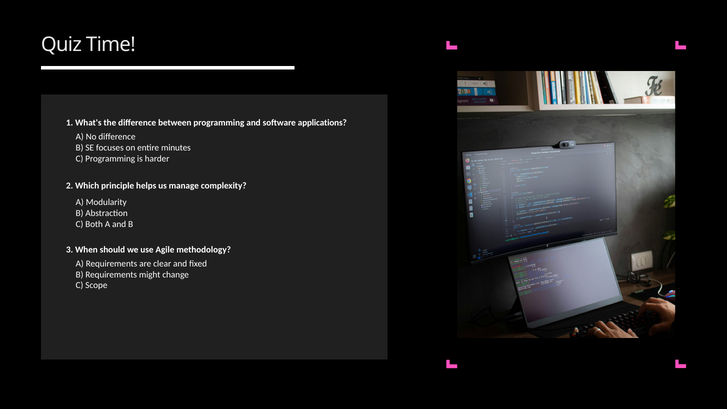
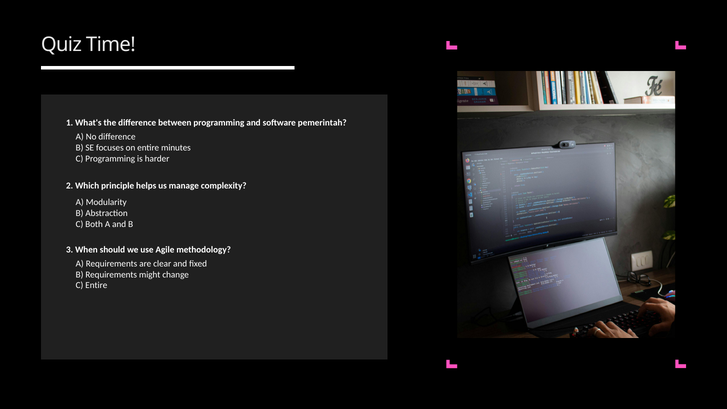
applications: applications -> pemerintah
C Scope: Scope -> Entire
